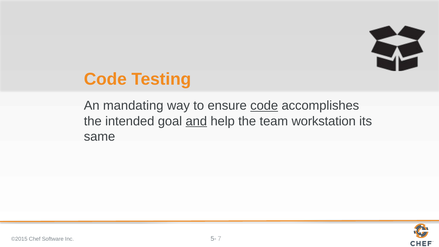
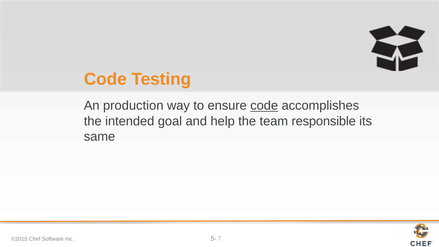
mandating: mandating -> production
and underline: present -> none
workstation: workstation -> responsible
